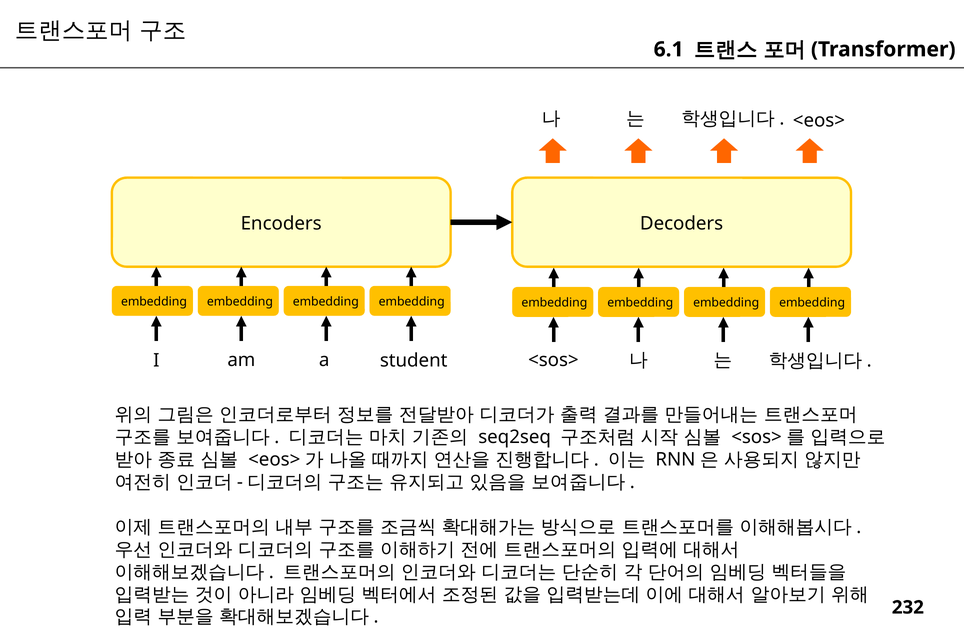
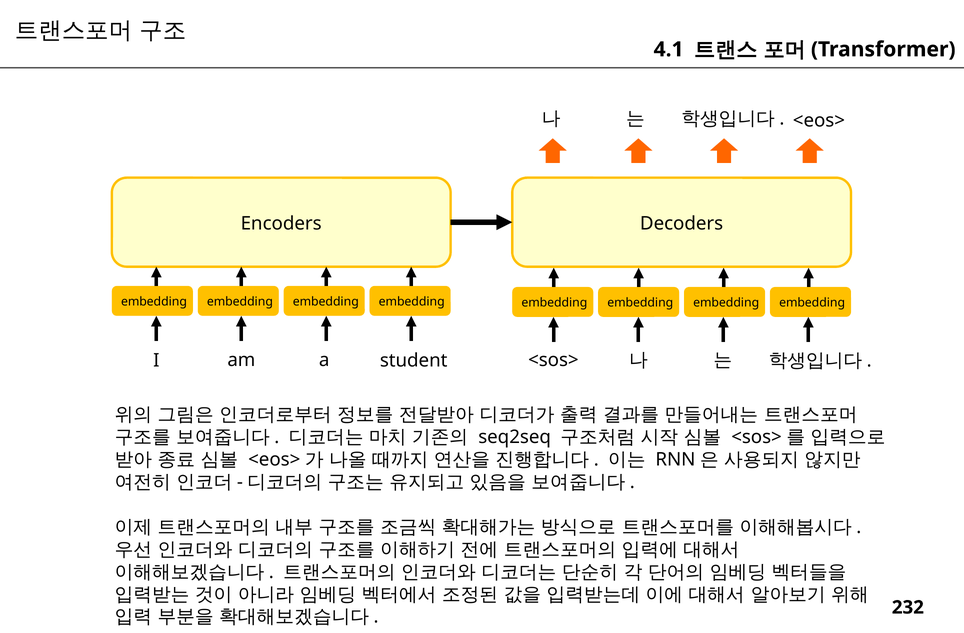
6.1: 6.1 -> 4.1
